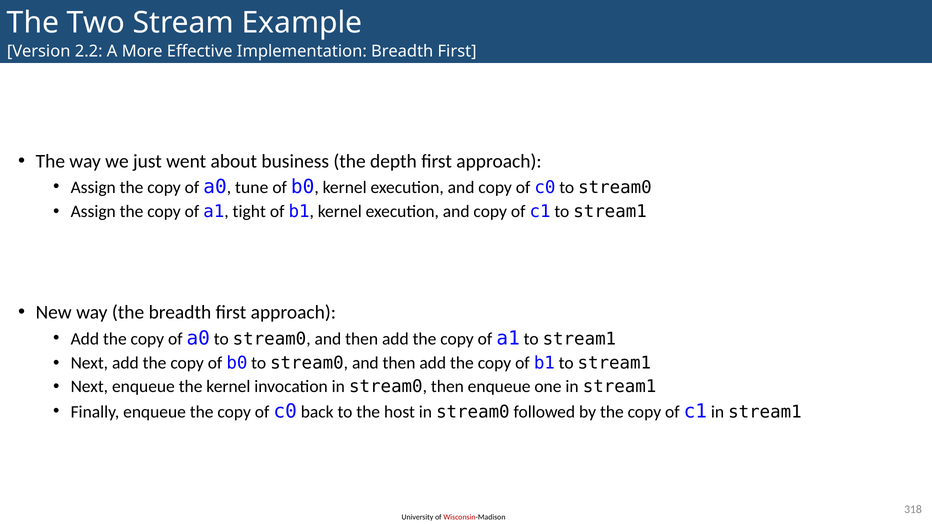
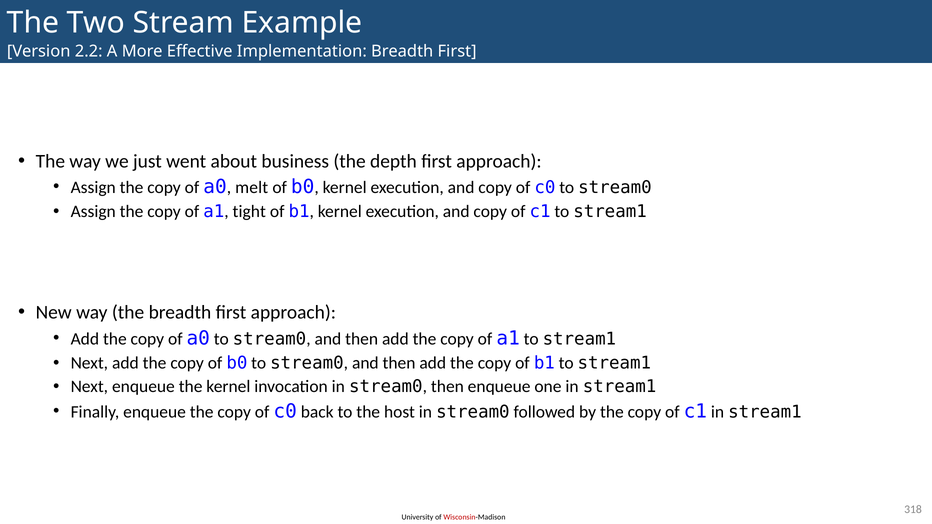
tune: tune -> melt
